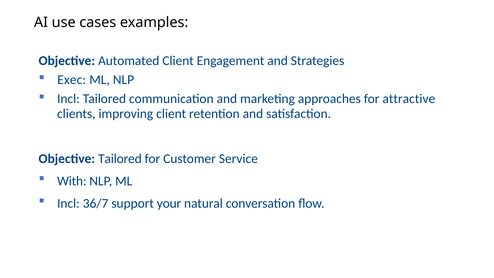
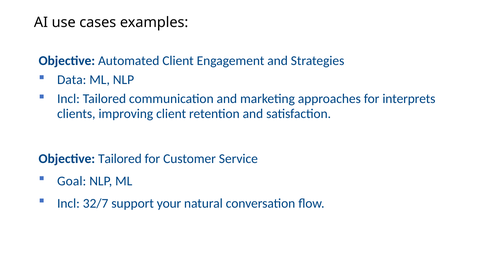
Exec: Exec -> Data
attractive: attractive -> interprets
With: With -> Goal
36/7: 36/7 -> 32/7
